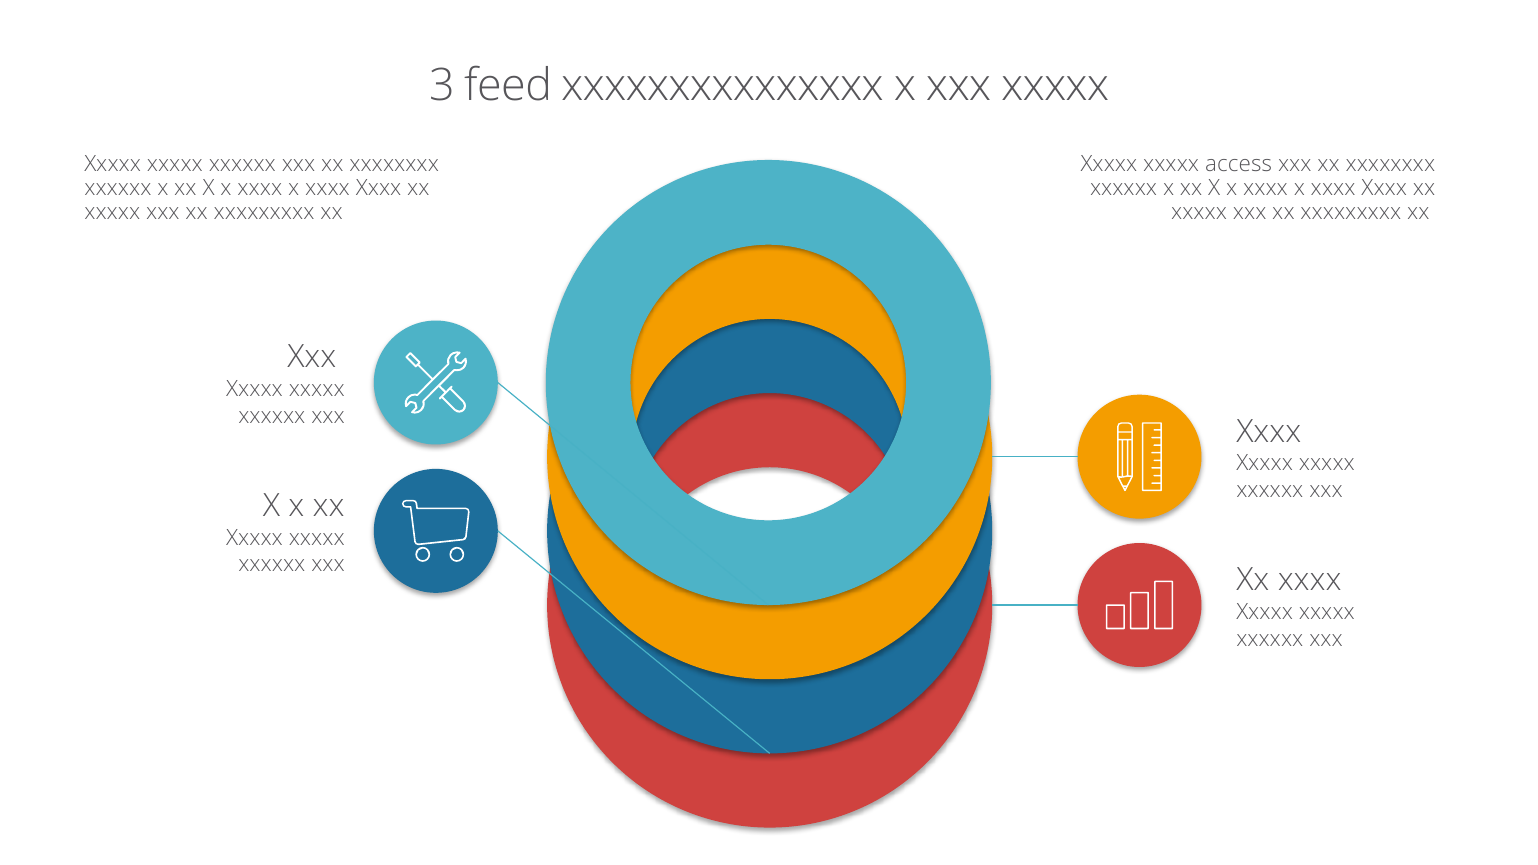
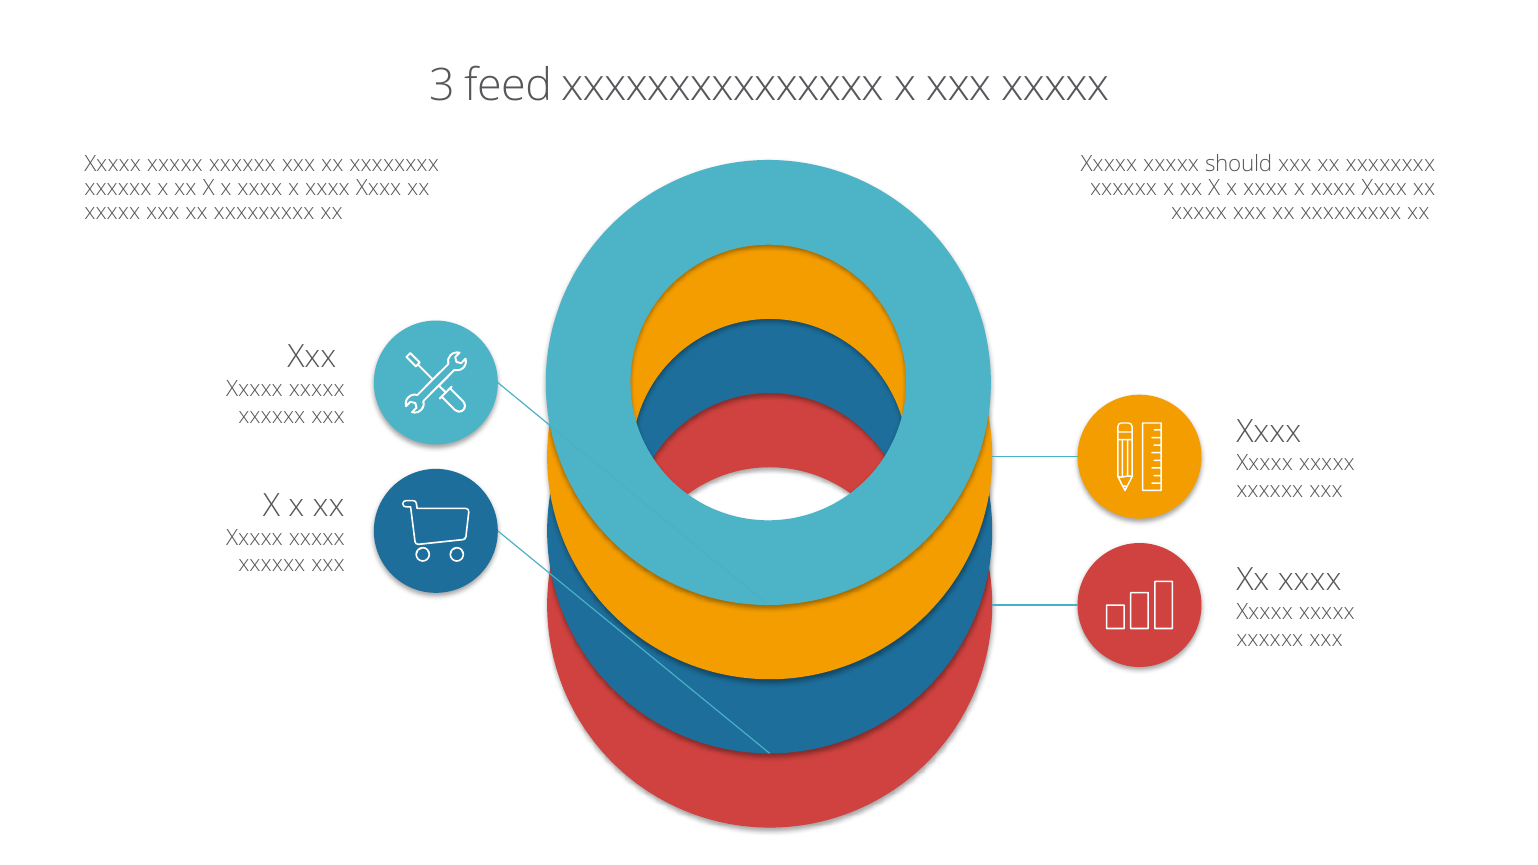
access: access -> should
